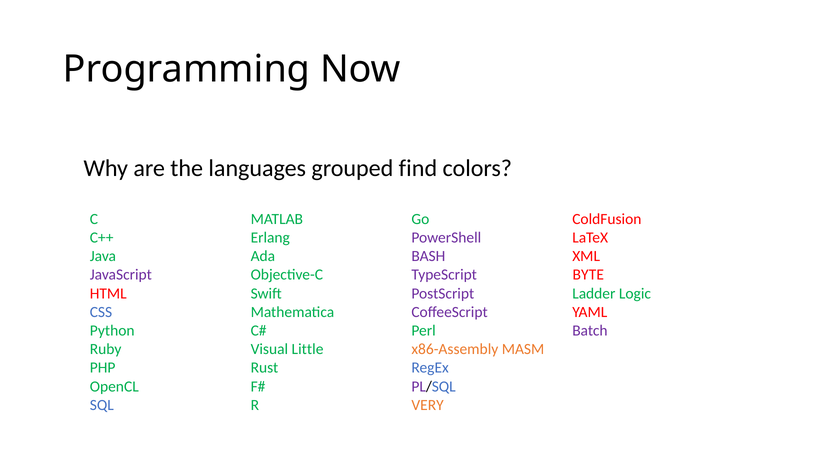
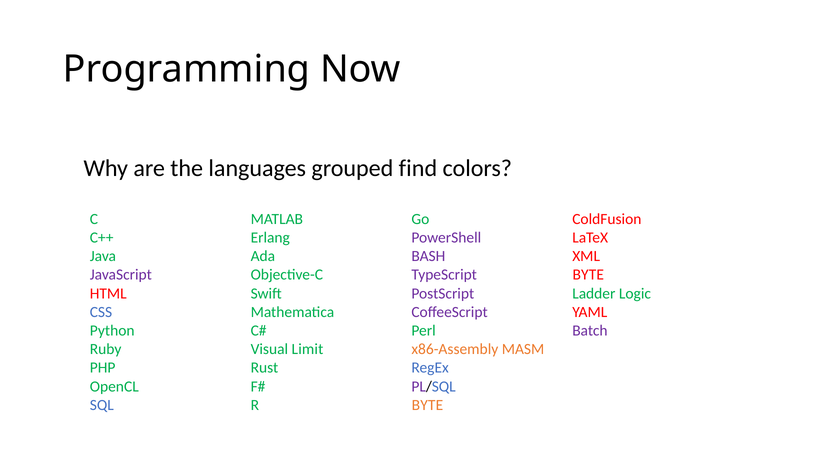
Little: Little -> Limit
VERY at (428, 405): VERY -> BYTE
